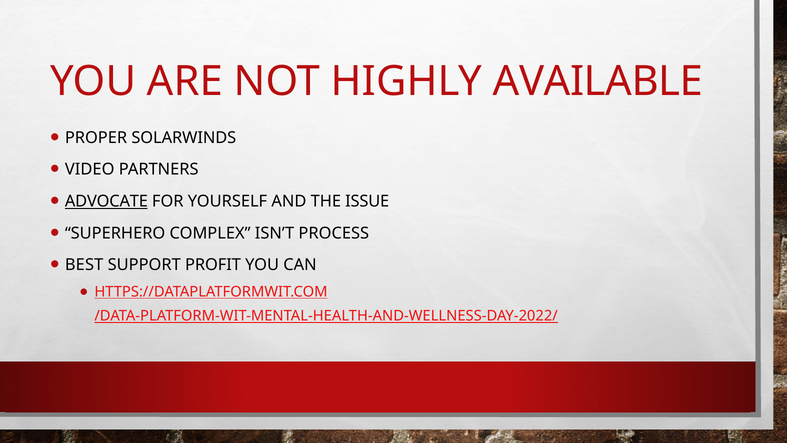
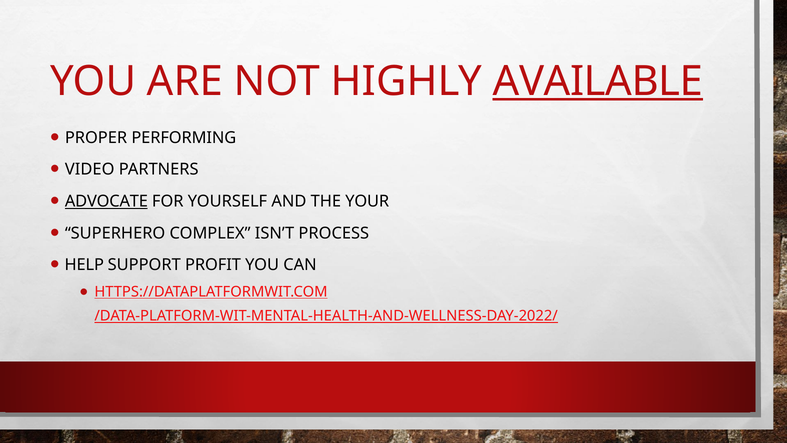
AVAILABLE underline: none -> present
SOLARWINDS: SOLARWINDS -> PERFORMING
ISSUE: ISSUE -> YOUR
BEST: BEST -> HELP
